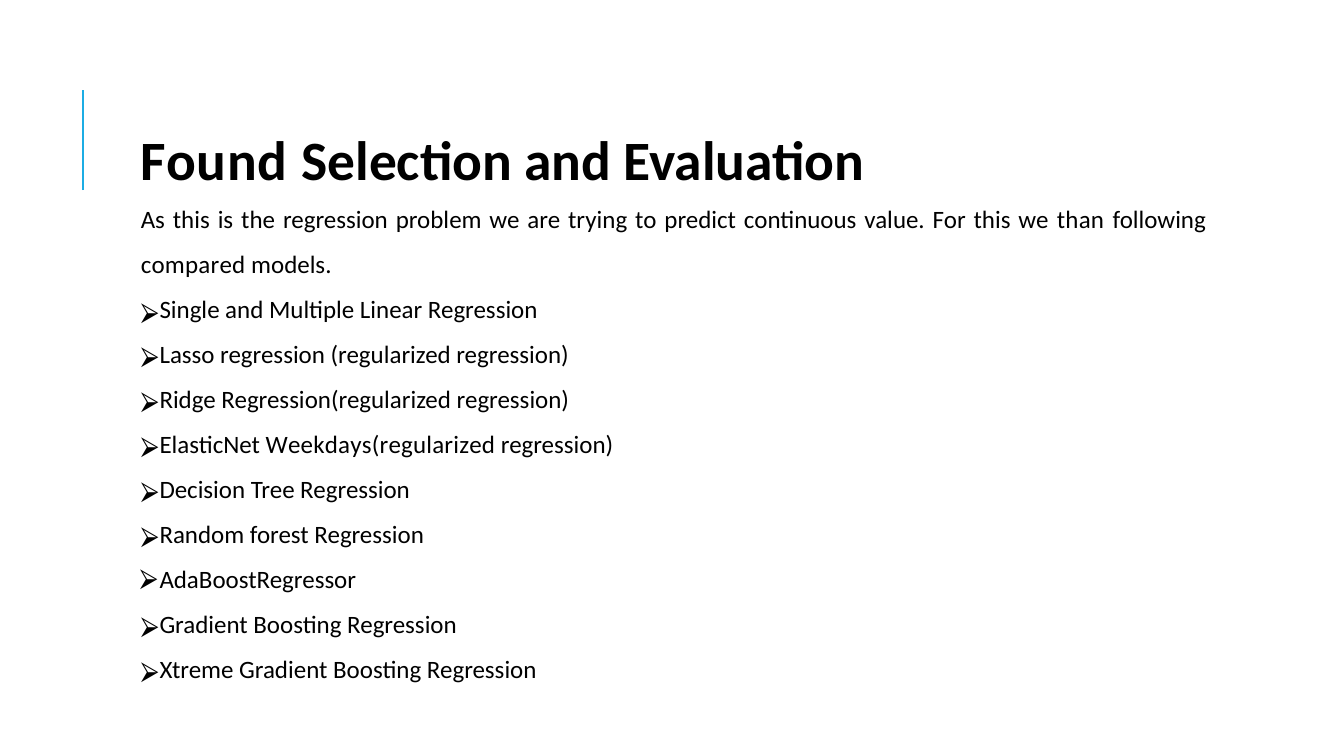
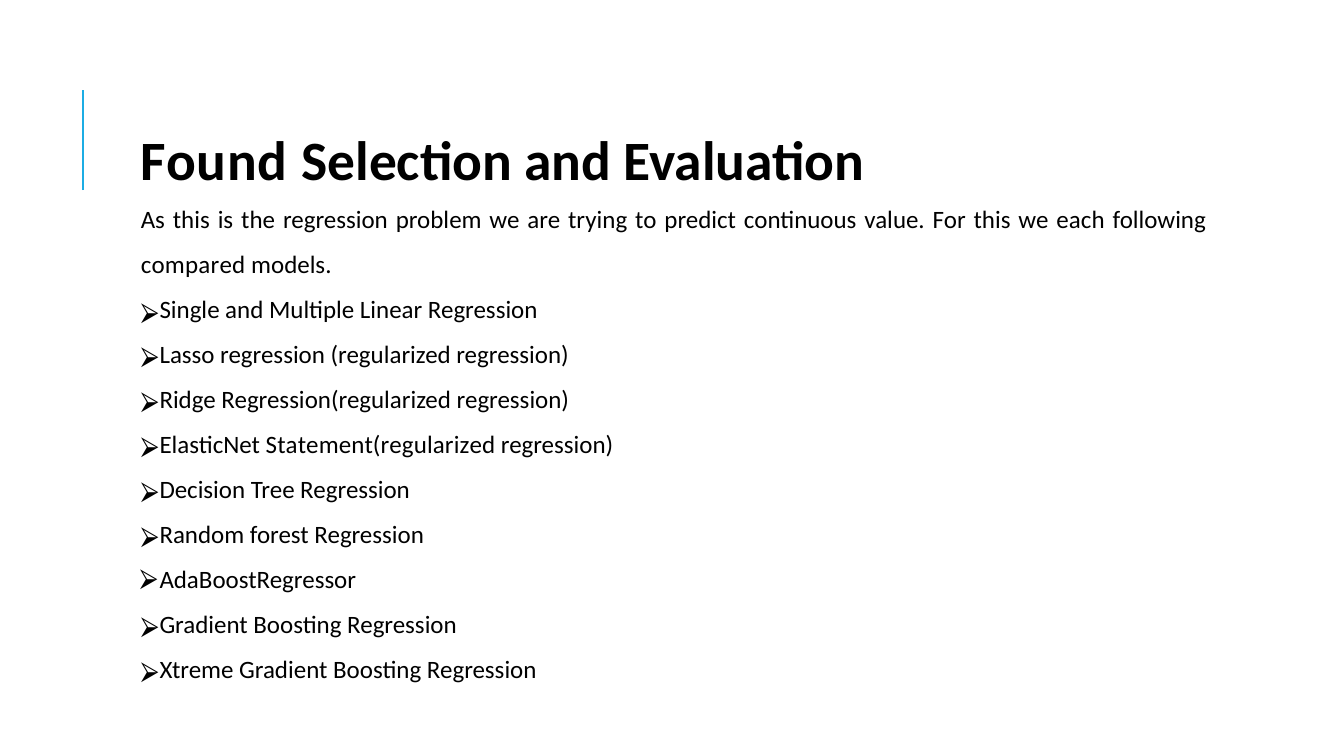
than: than -> each
Weekdays(regularized: Weekdays(regularized -> Statement(regularized
